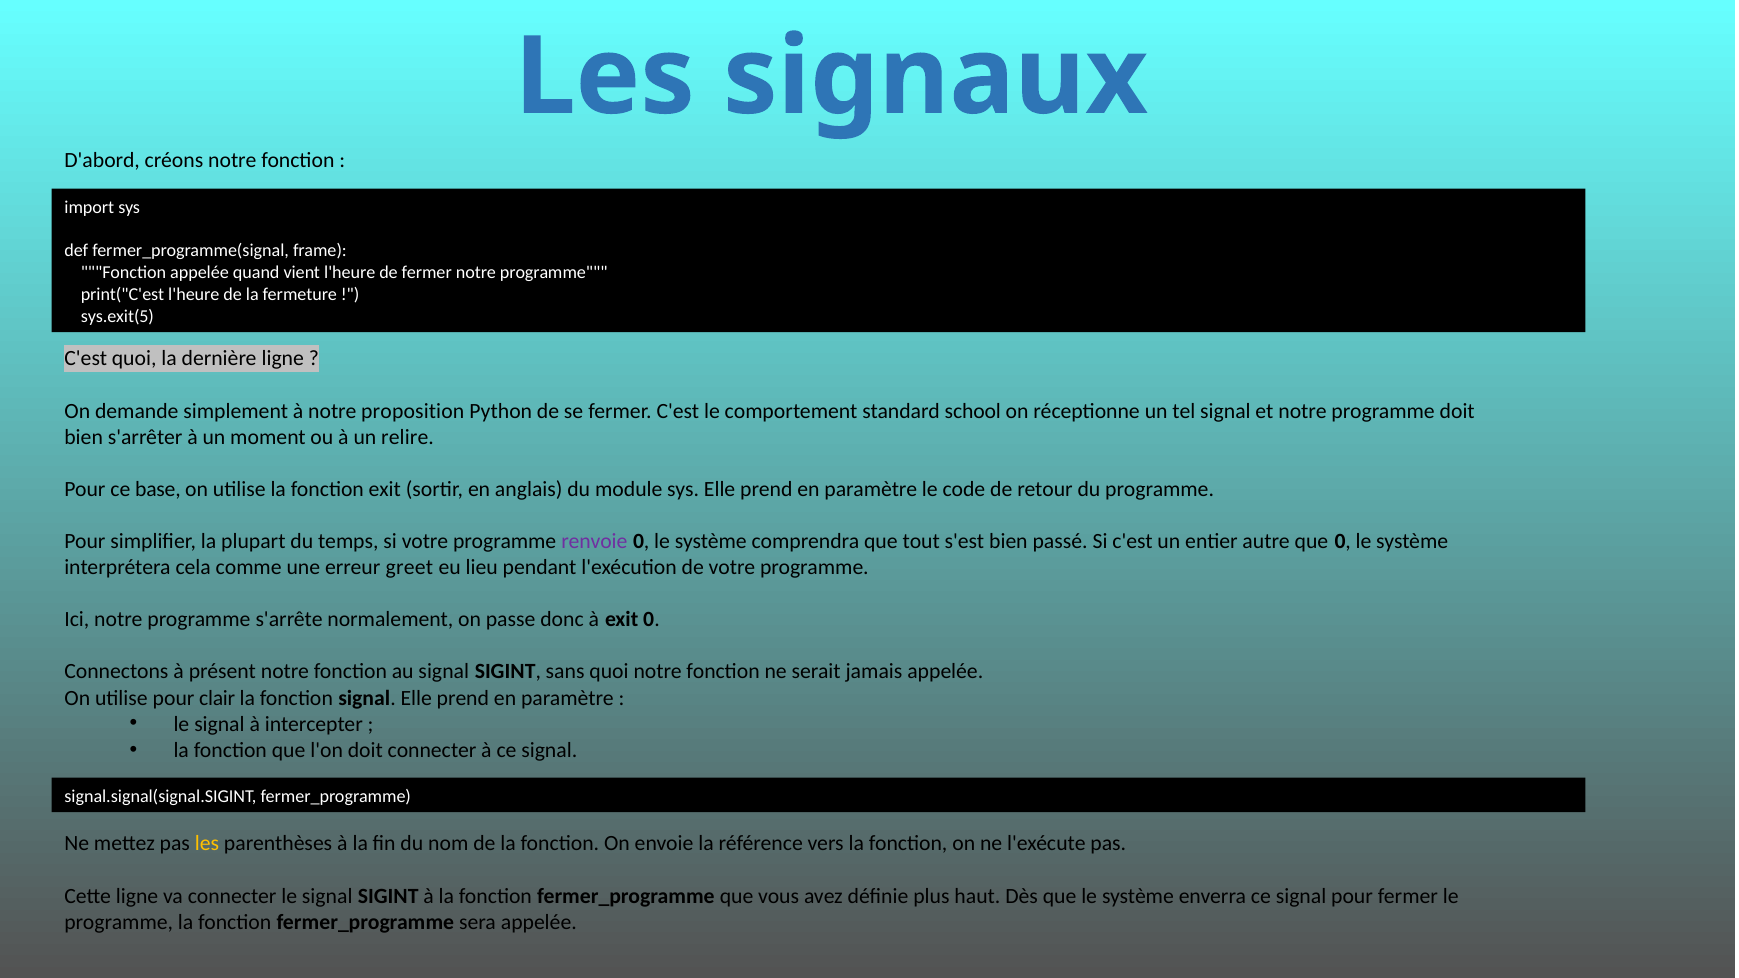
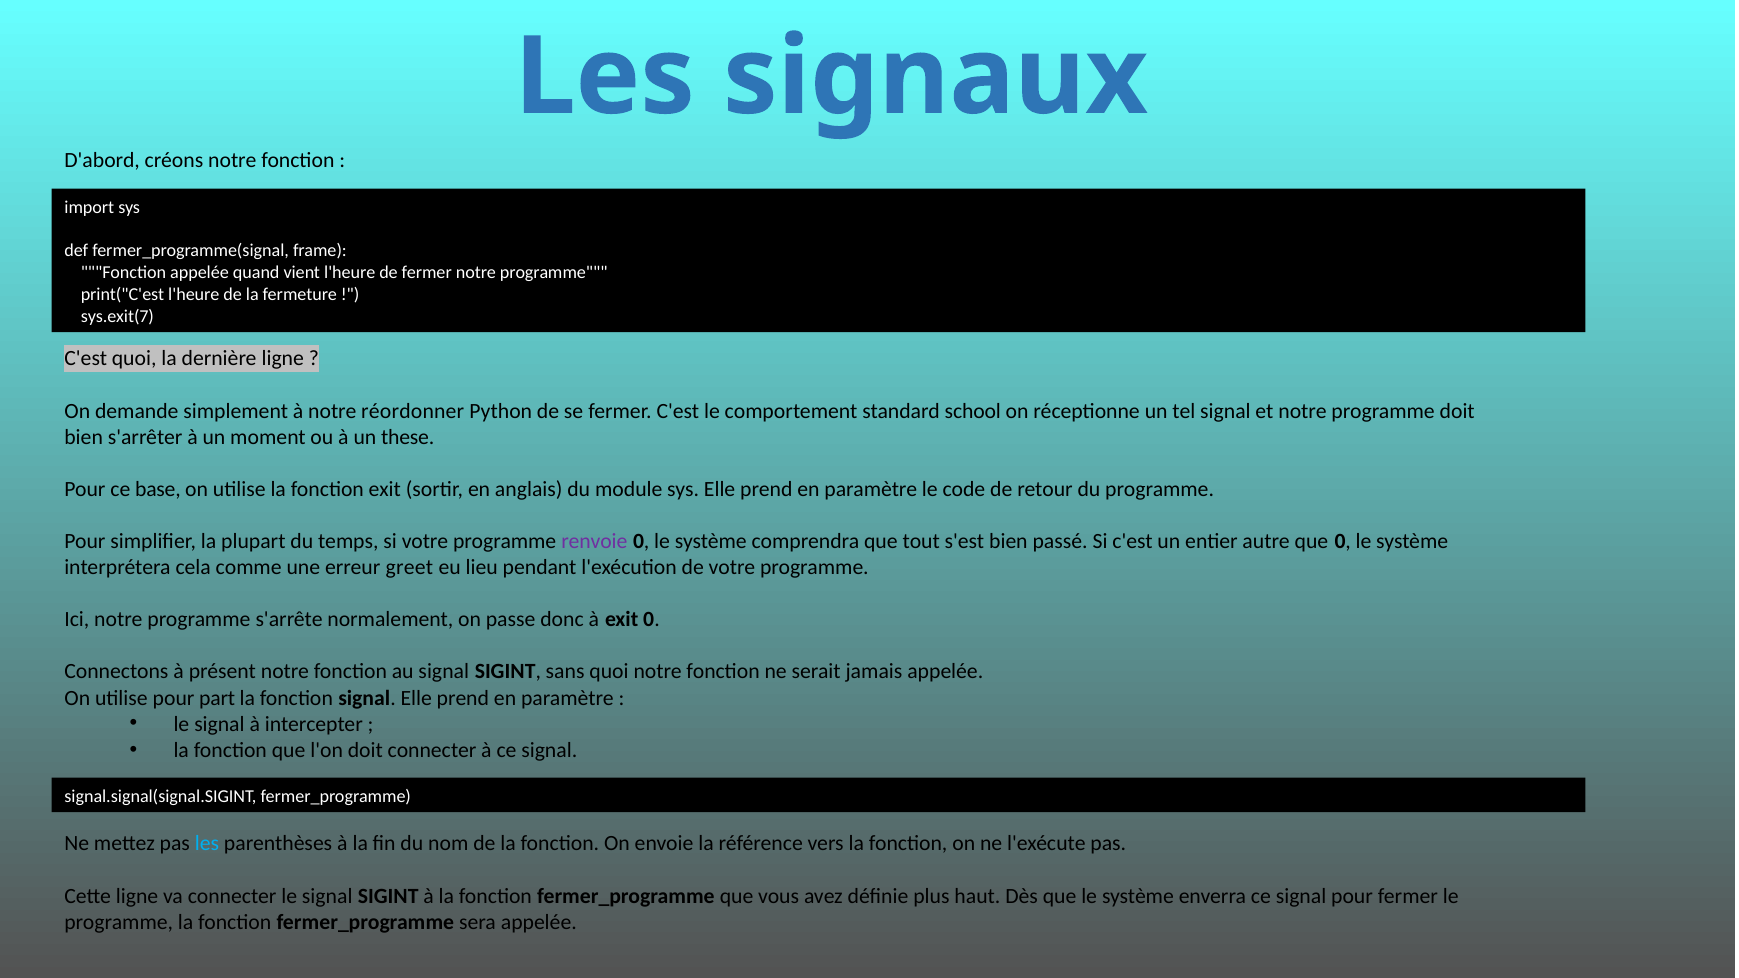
sys.exit(5: sys.exit(5 -> sys.exit(7
proposition: proposition -> réordonner
relire: relire -> these
clair: clair -> part
les at (207, 844) colour: yellow -> light blue
